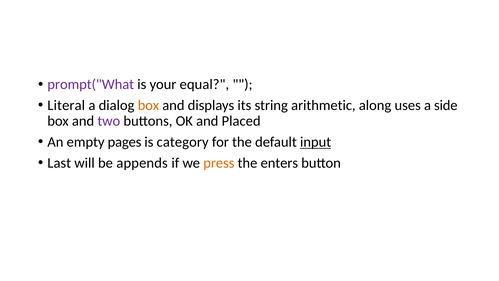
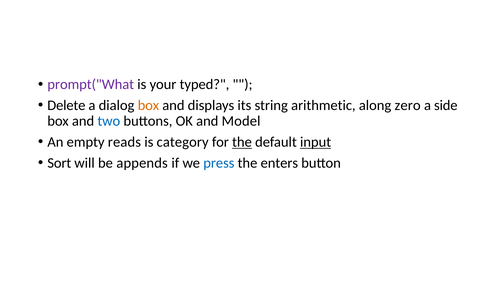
equal: equal -> typed
Literal: Literal -> Delete
uses: uses -> zero
two colour: purple -> blue
Placed: Placed -> Model
pages: pages -> reads
the at (242, 142) underline: none -> present
Last: Last -> Sort
press colour: orange -> blue
